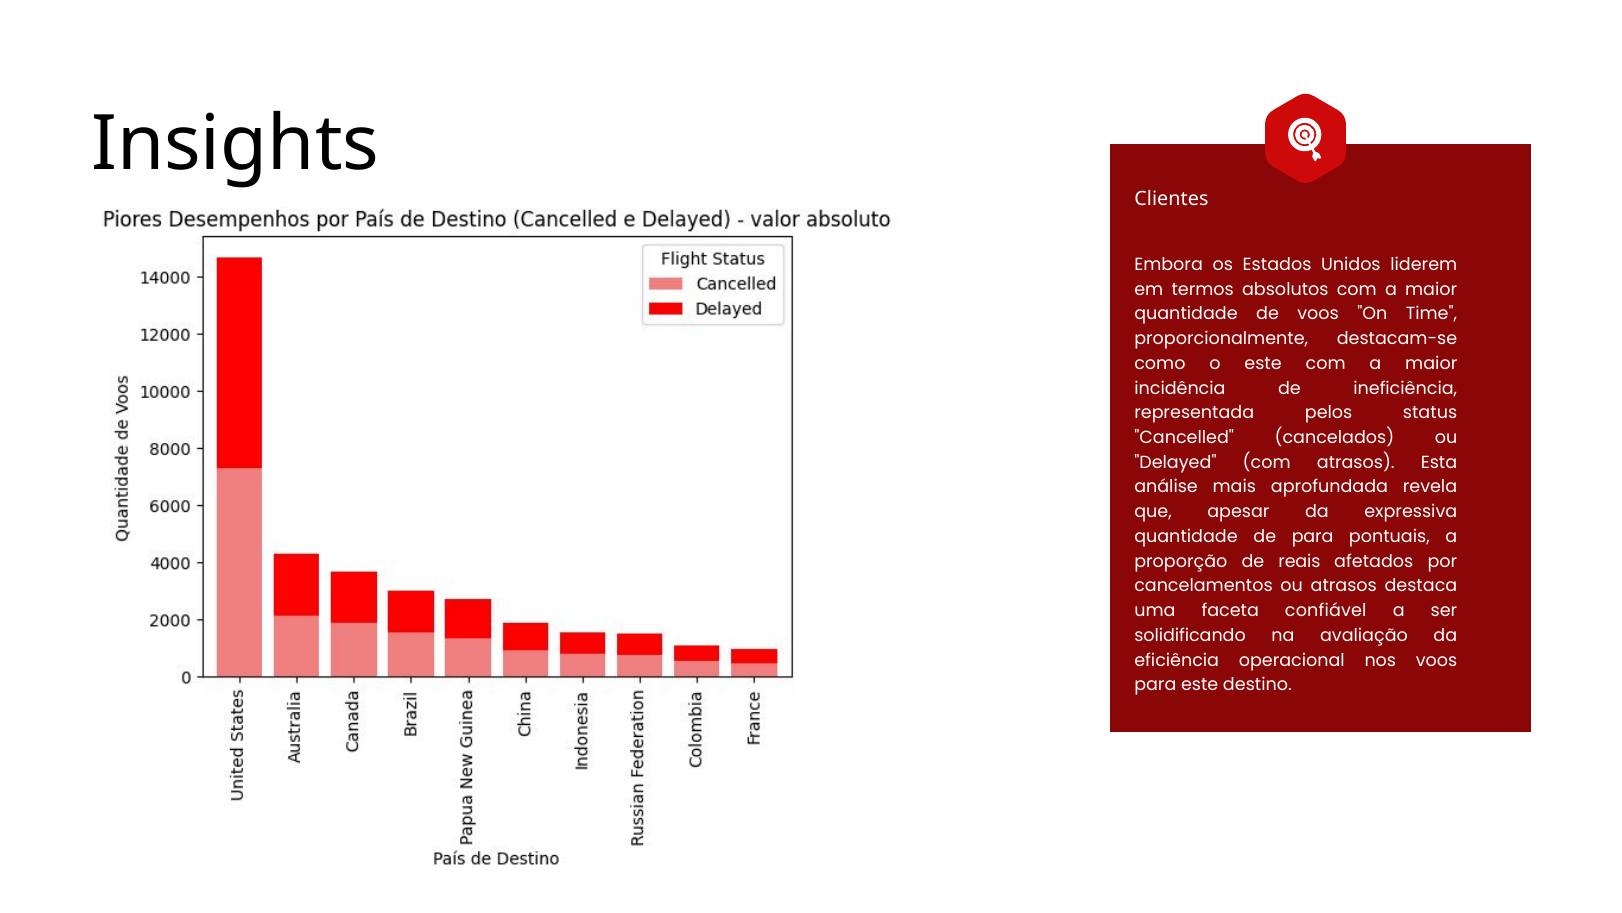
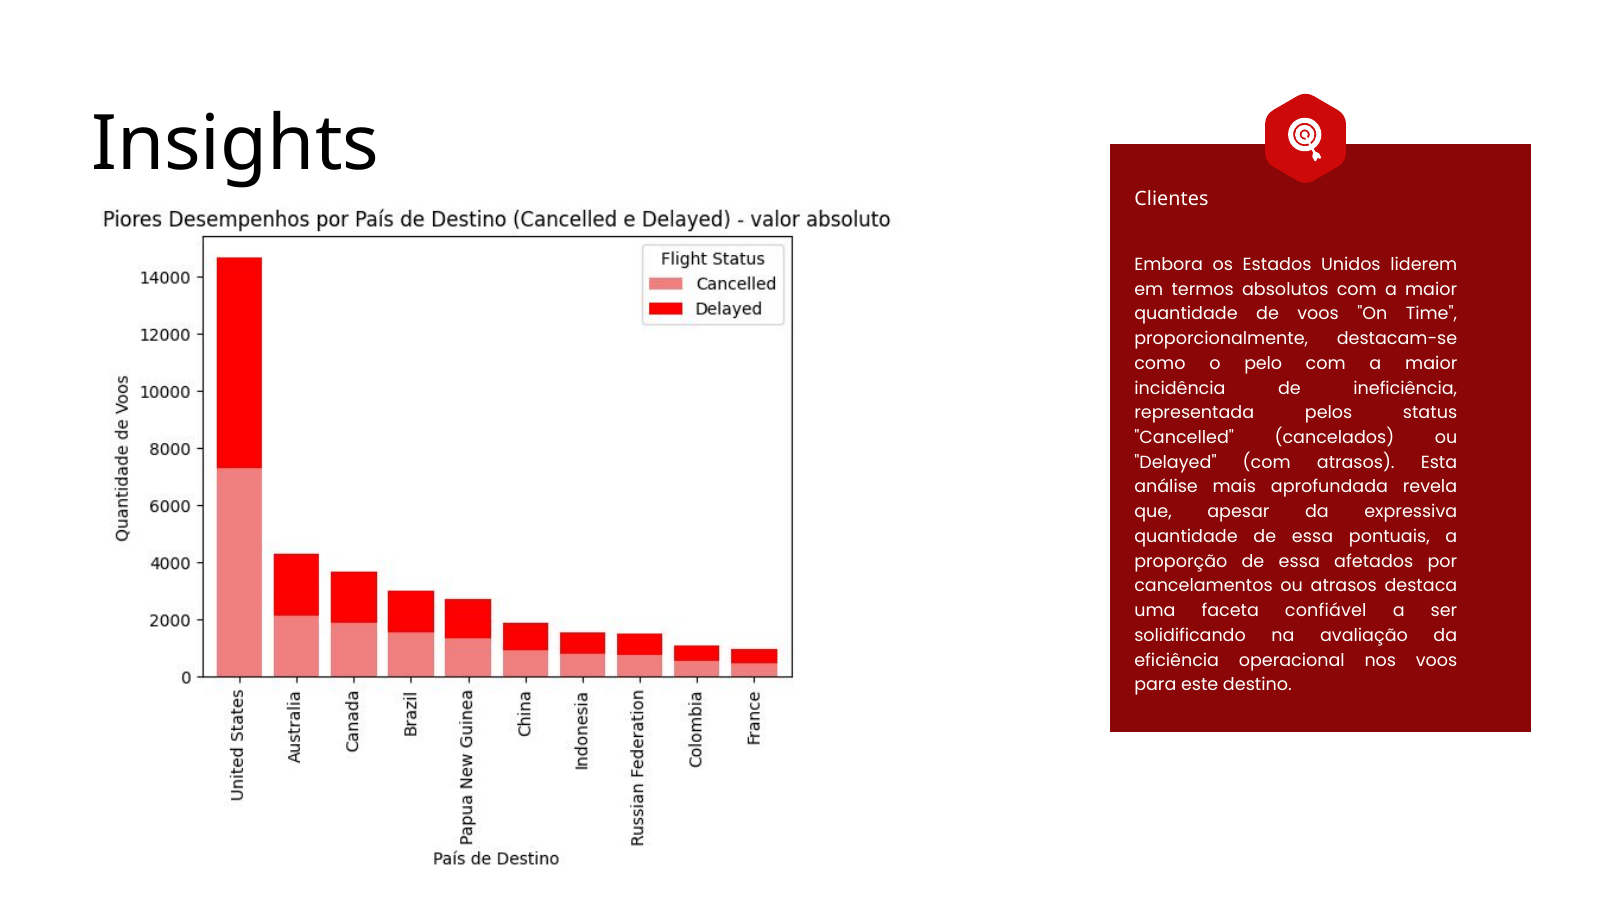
o este: este -> pelo
quantidade de para: para -> essa
proporção de reais: reais -> essa
